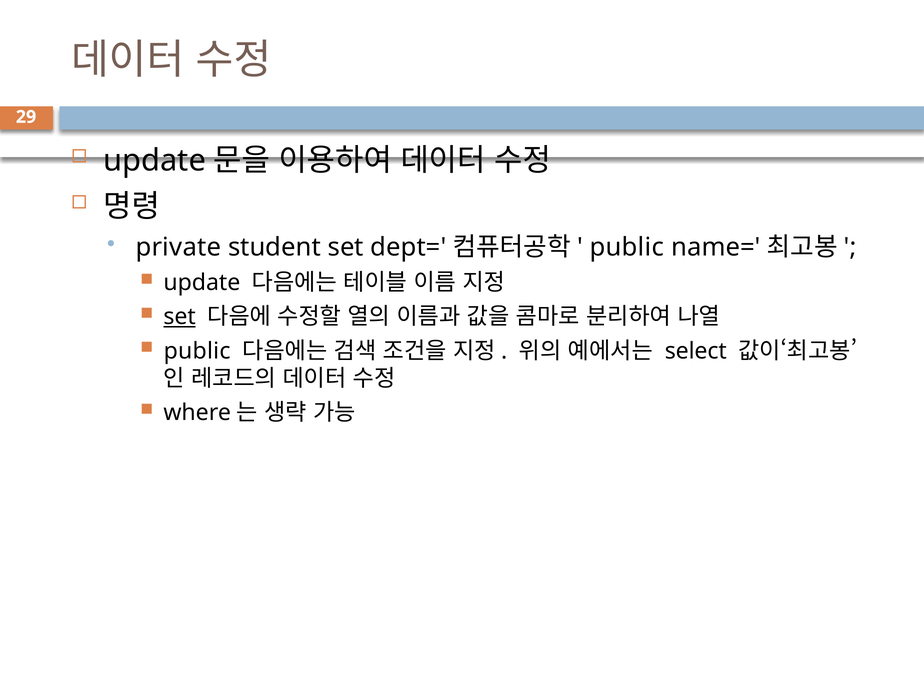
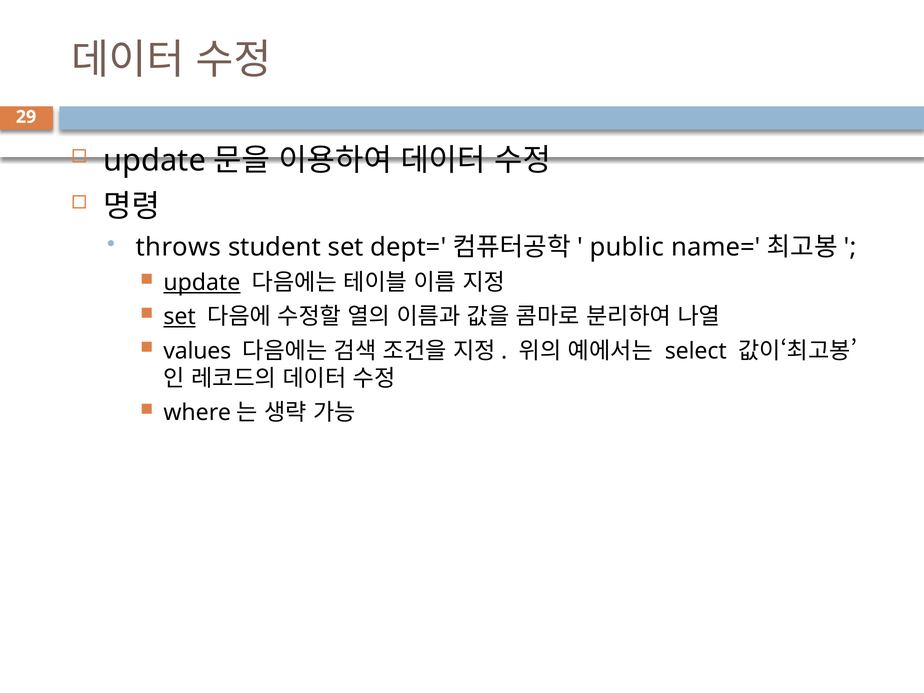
private: private -> throws
update at (202, 283) underline: none -> present
public at (197, 351): public -> values
